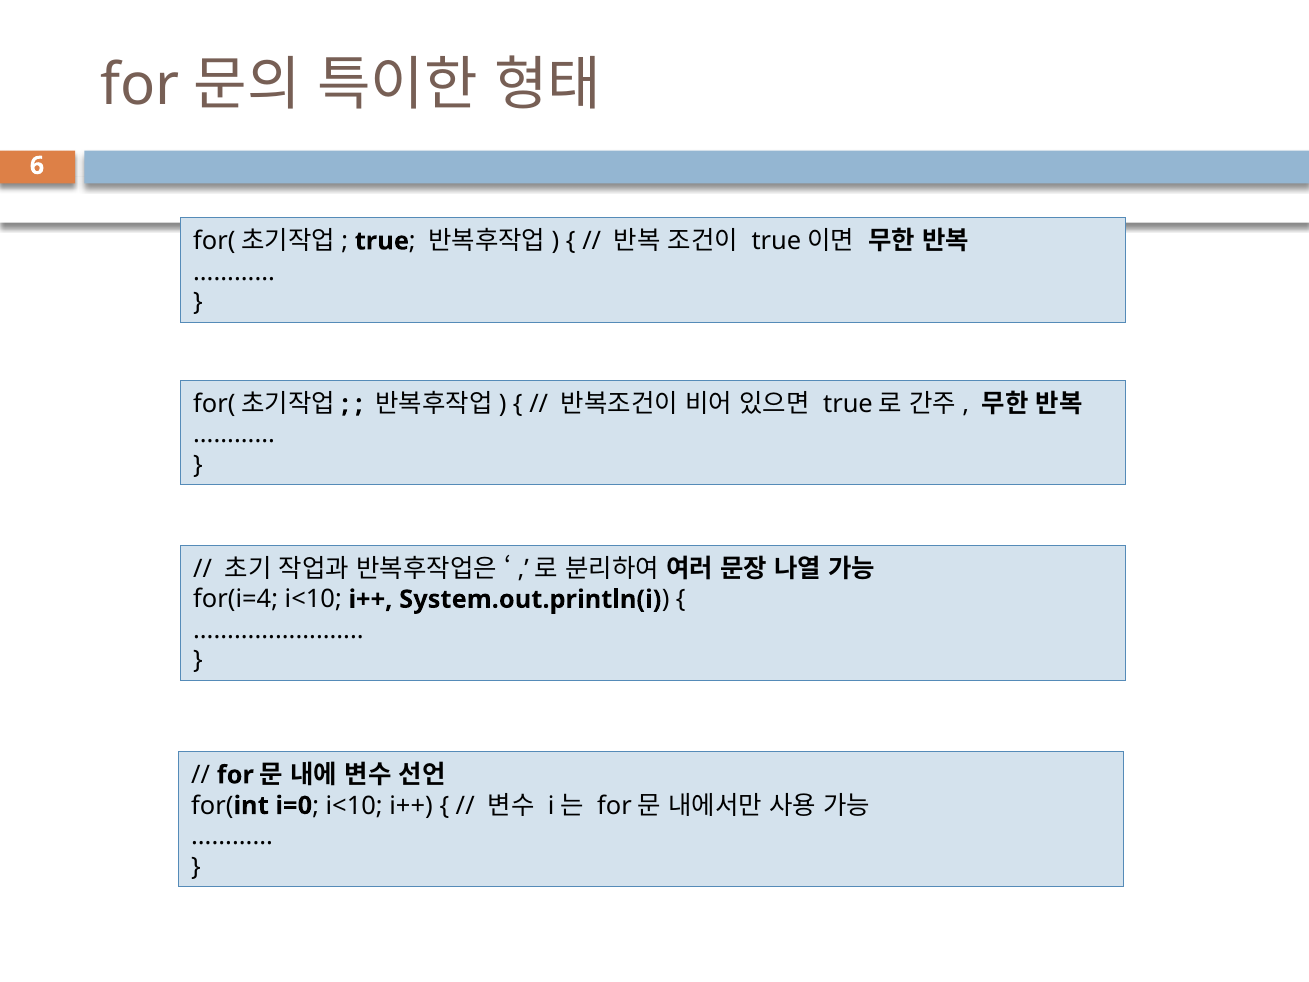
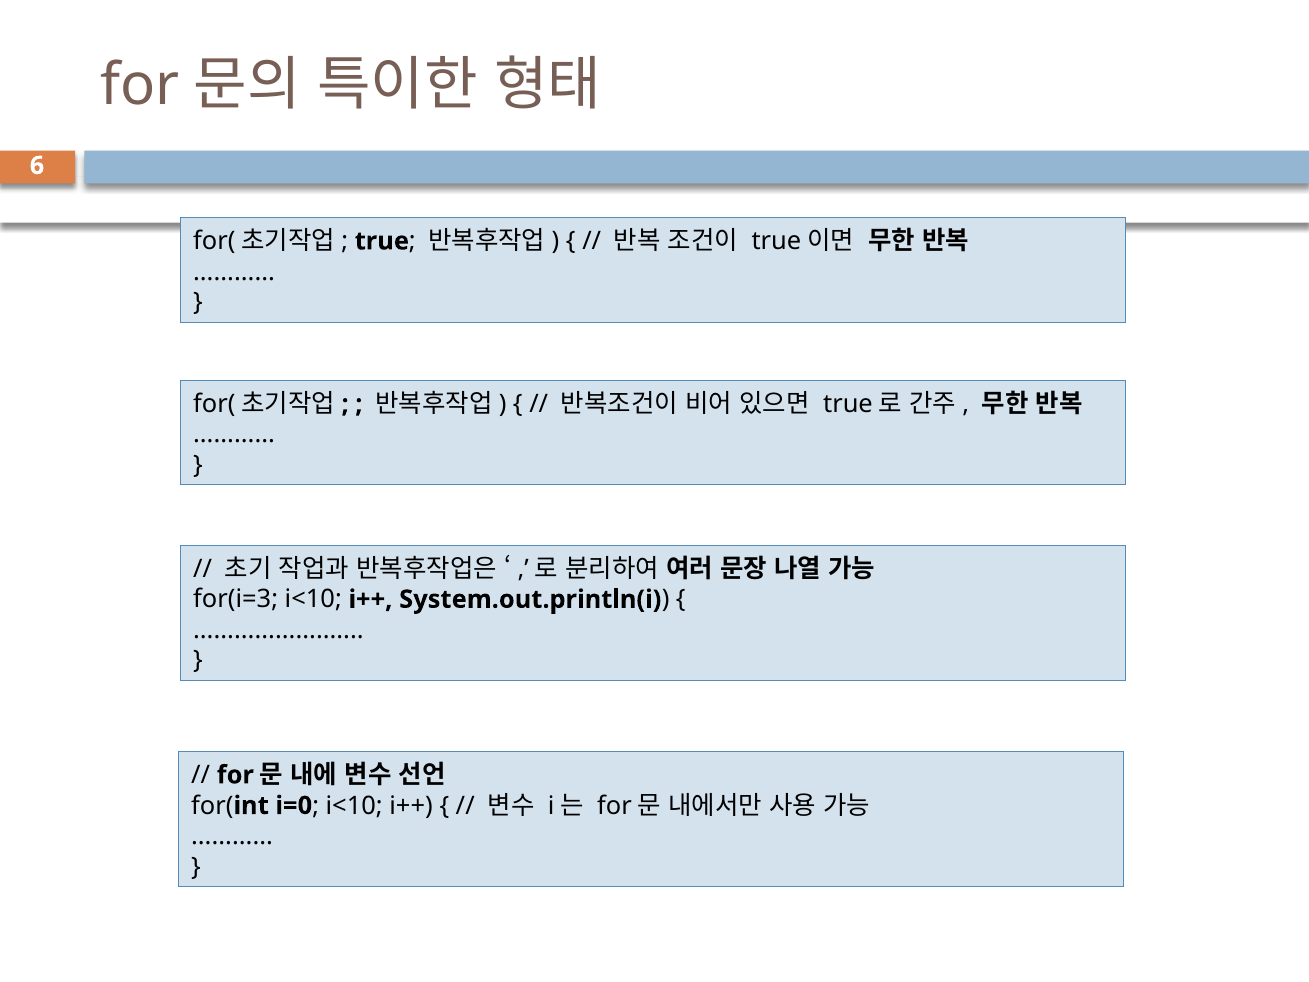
for(i=4: for(i=4 -> for(i=3
